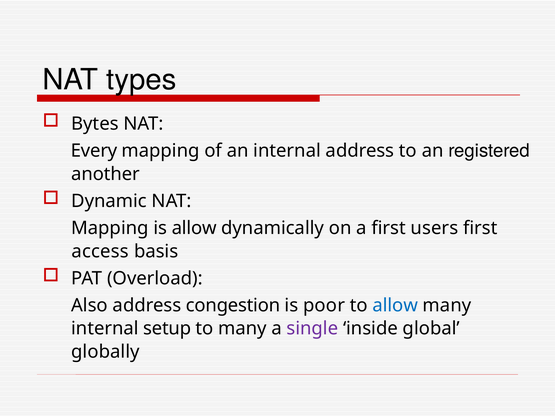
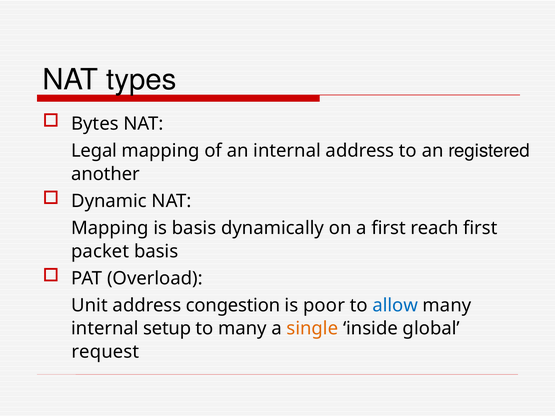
Every: Every -> Legal
is allow: allow -> basis
users: users -> reach
access: access -> packet
Also: Also -> Unit
single colour: purple -> orange
globally: globally -> request
